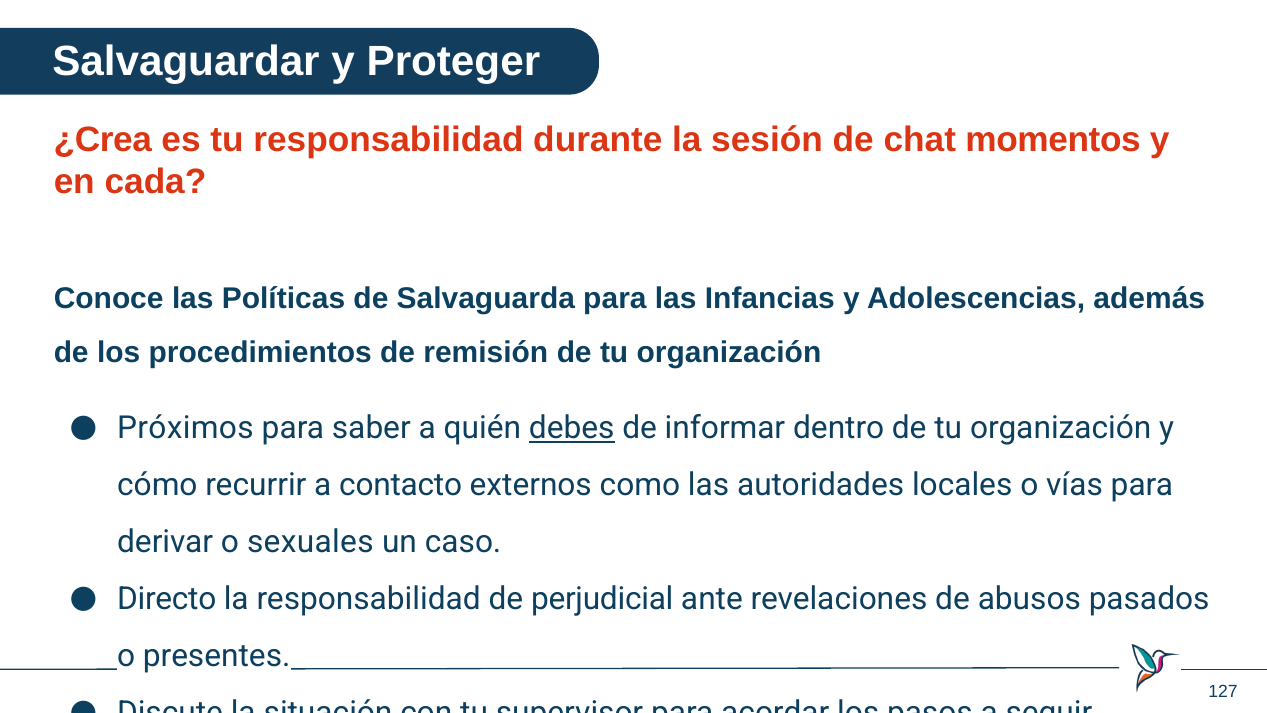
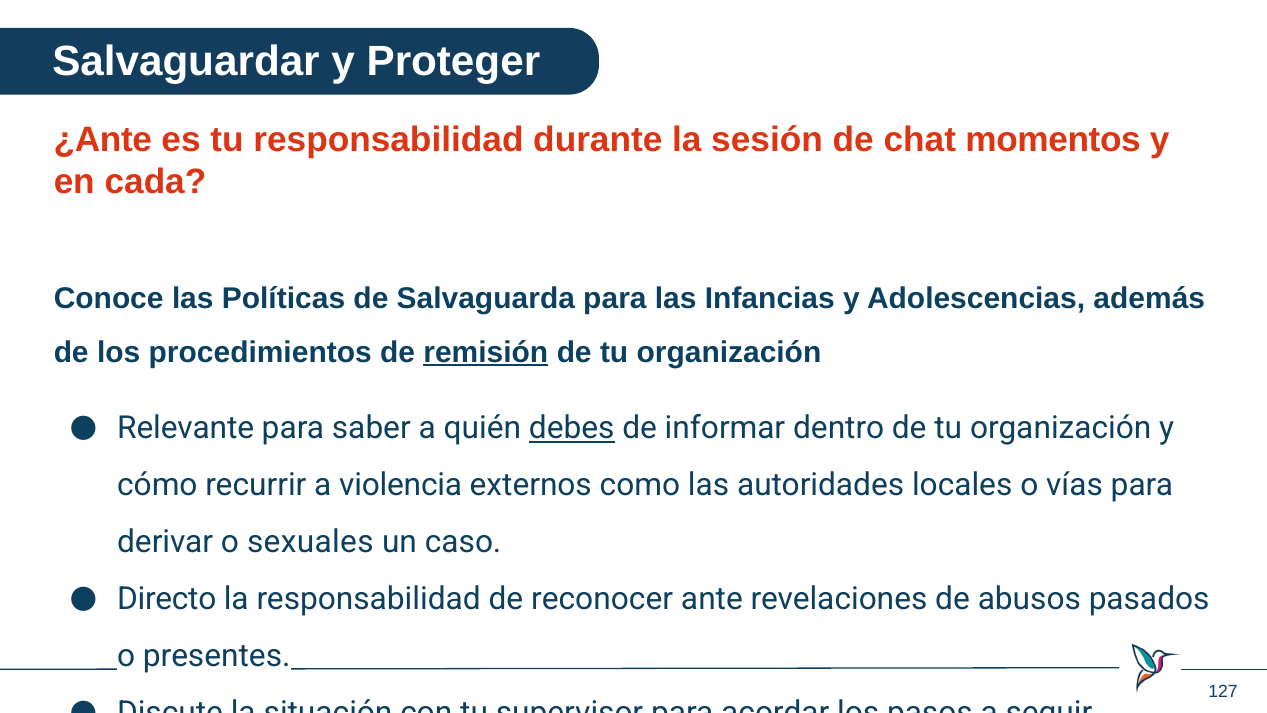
¿Crea: ¿Crea -> ¿Ante
remisión underline: none -> present
Próximos: Próximos -> Relevante
contacto: contacto -> violencia
perjudicial: perjudicial -> reconocer
